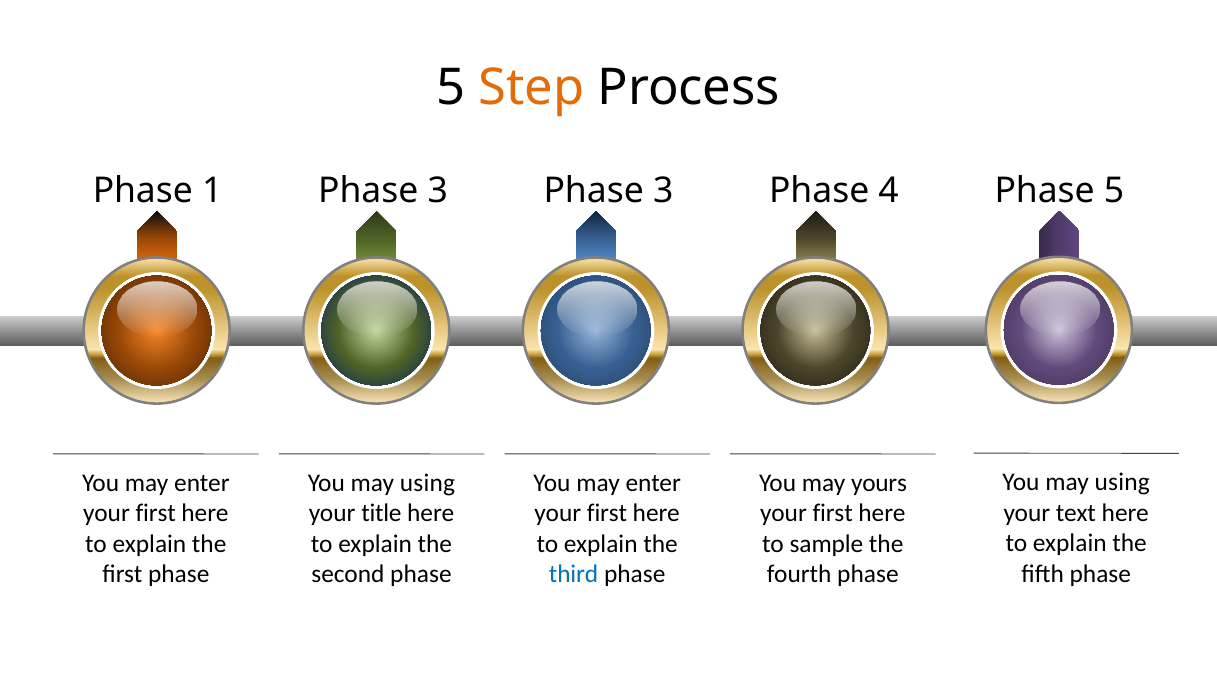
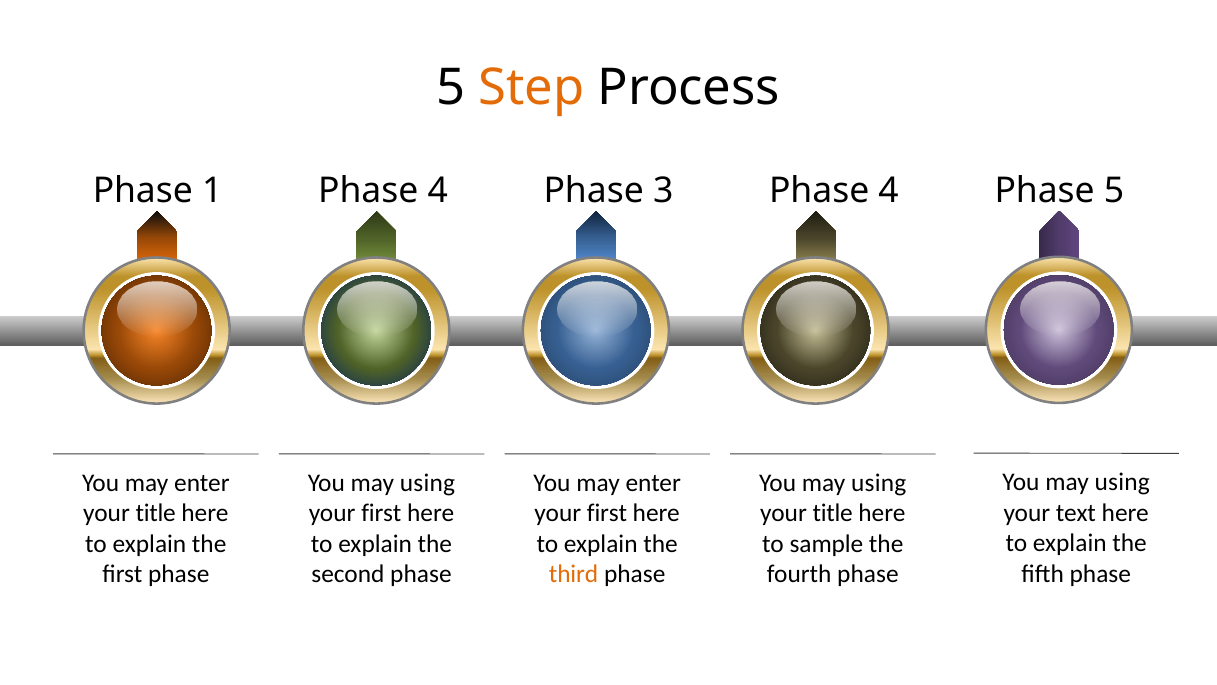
1 Phase 3: 3 -> 4
yours at (879, 483): yours -> using
first at (156, 513): first -> title
title at (381, 513): title -> first
first at (833, 513): first -> title
third colour: blue -> orange
